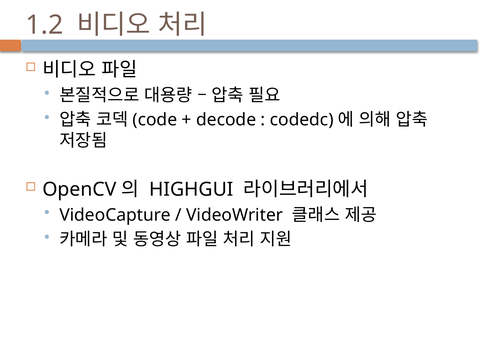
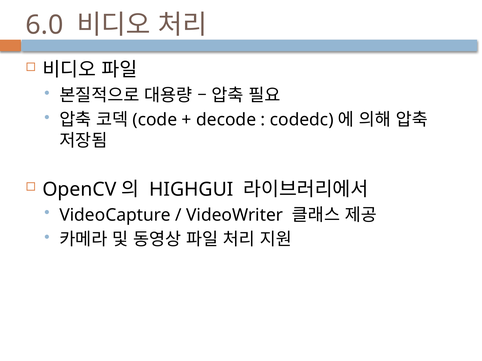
1.2: 1.2 -> 6.0
